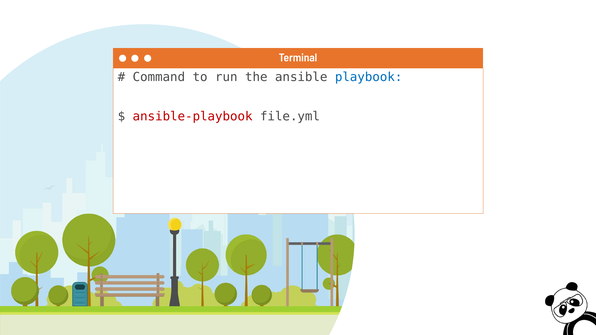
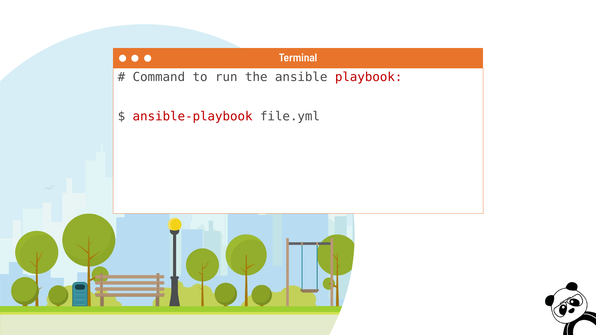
playbook colour: blue -> red
